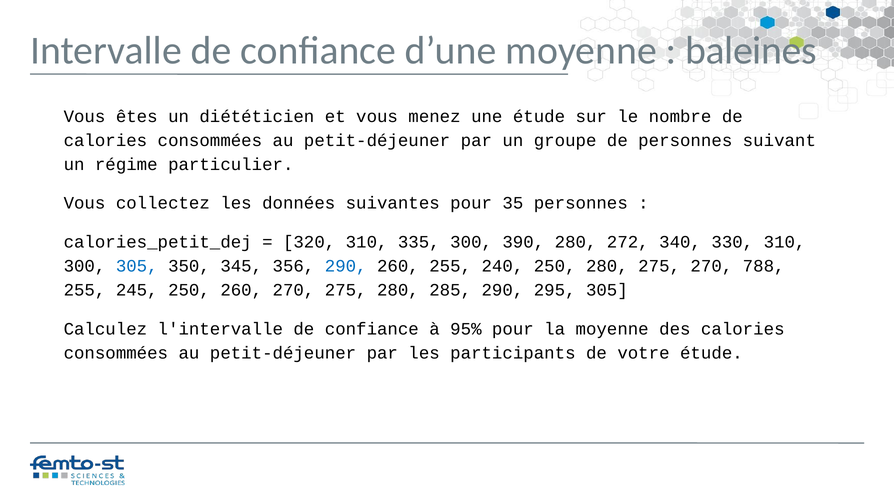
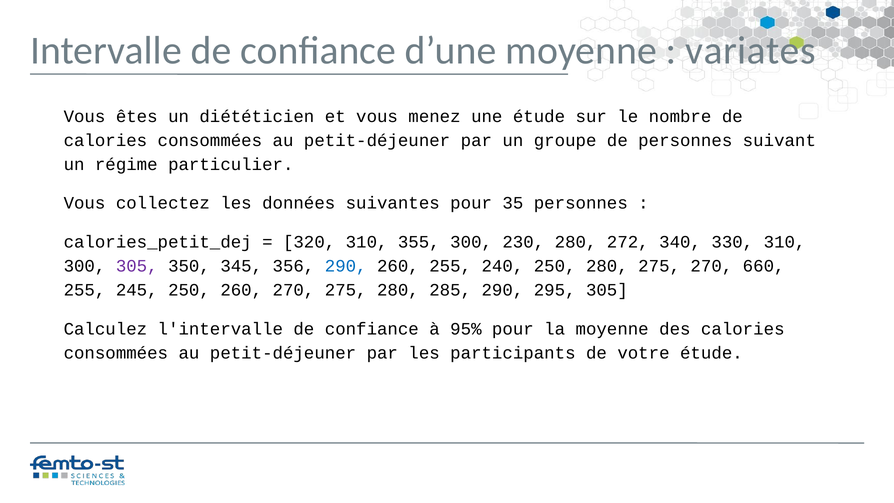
baleines: baleines -> variates
335: 335 -> 355
390: 390 -> 230
305 at (137, 266) colour: blue -> purple
788: 788 -> 660
